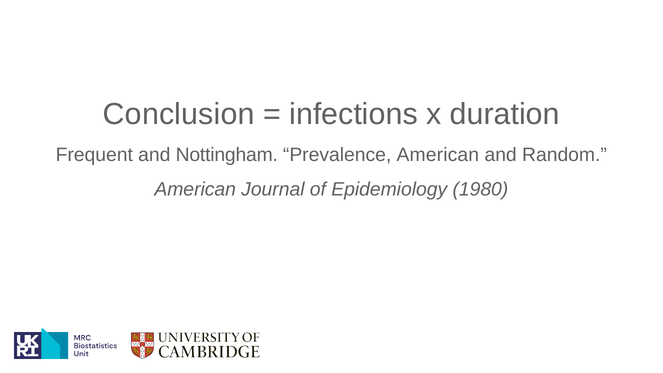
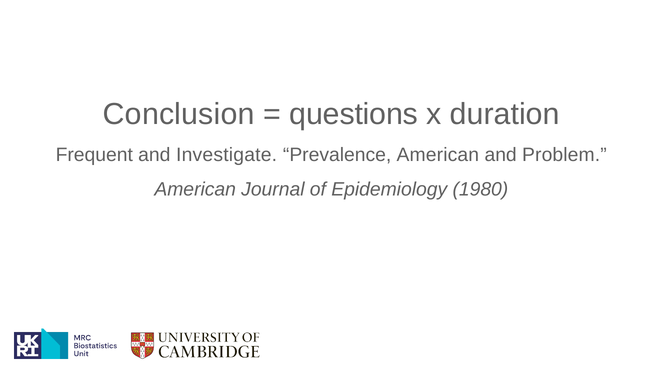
infections: infections -> questions
Nottingham: Nottingham -> Investigate
Random: Random -> Problem
